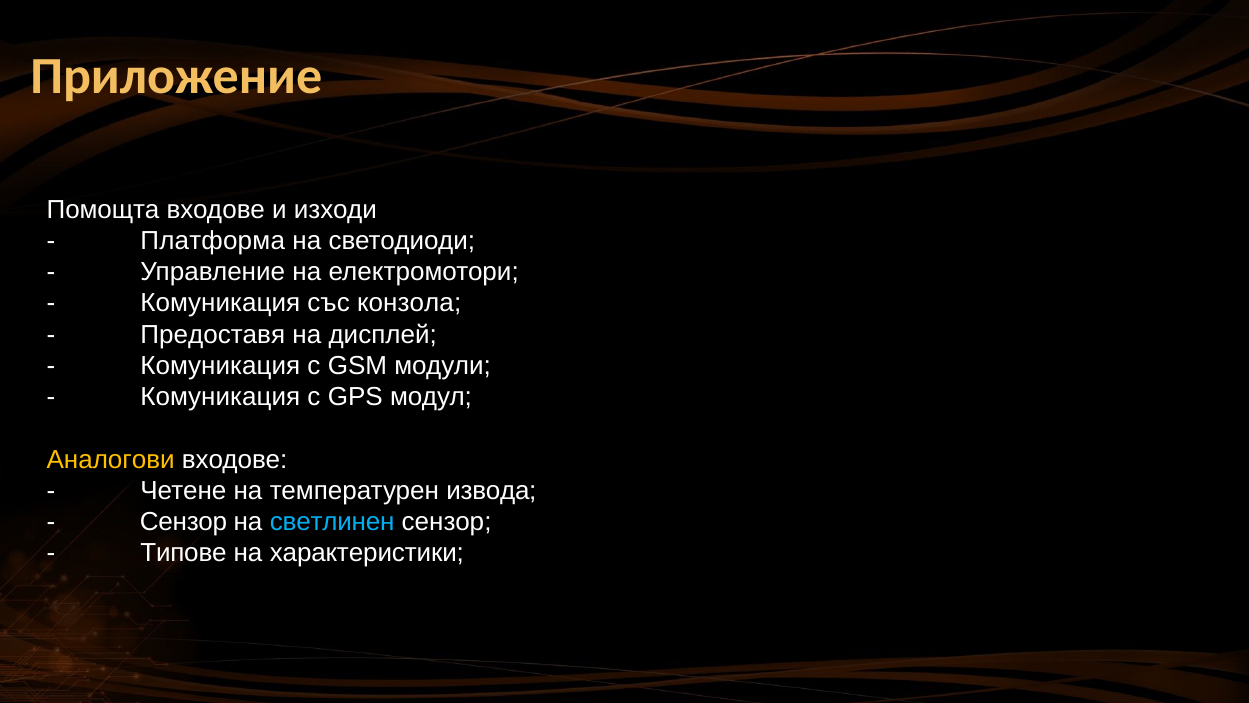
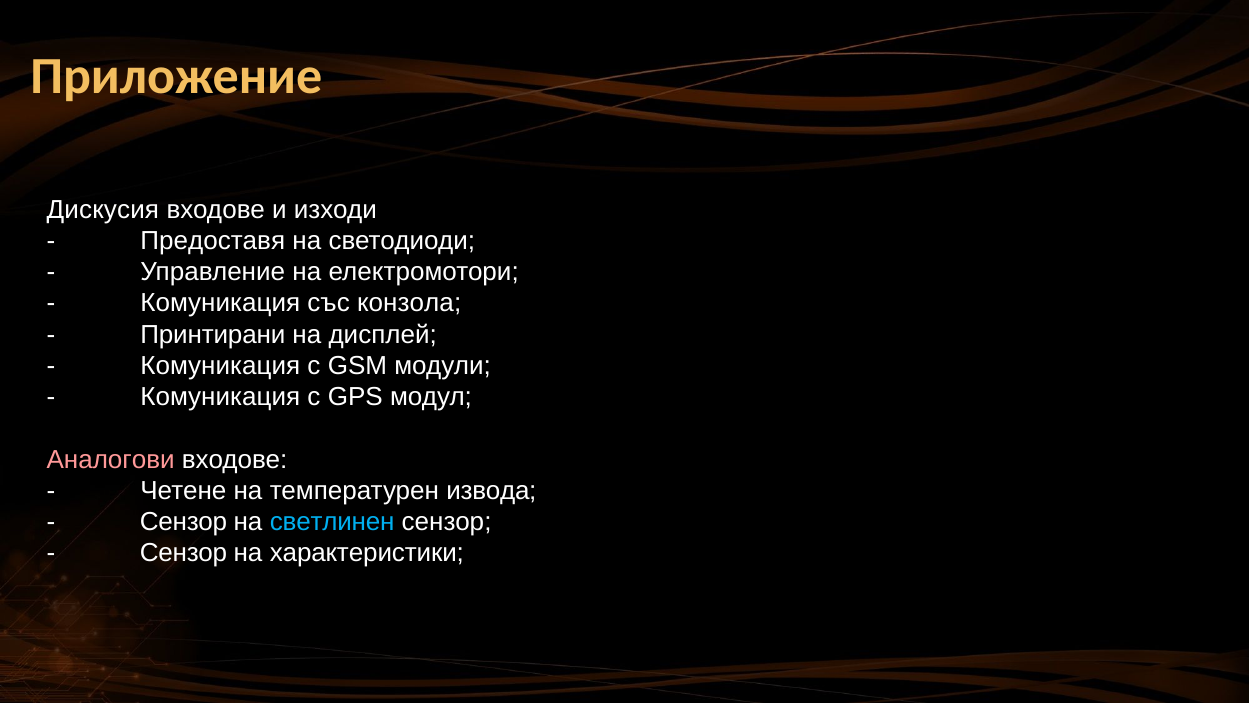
Помощта: Помощта -> Дискусия
Платформа: Платформа -> Предоставя
Предоставя: Предоставя -> Принтирани
Аналогови colour: yellow -> pink
Типове at (183, 553): Типове -> Сензор
